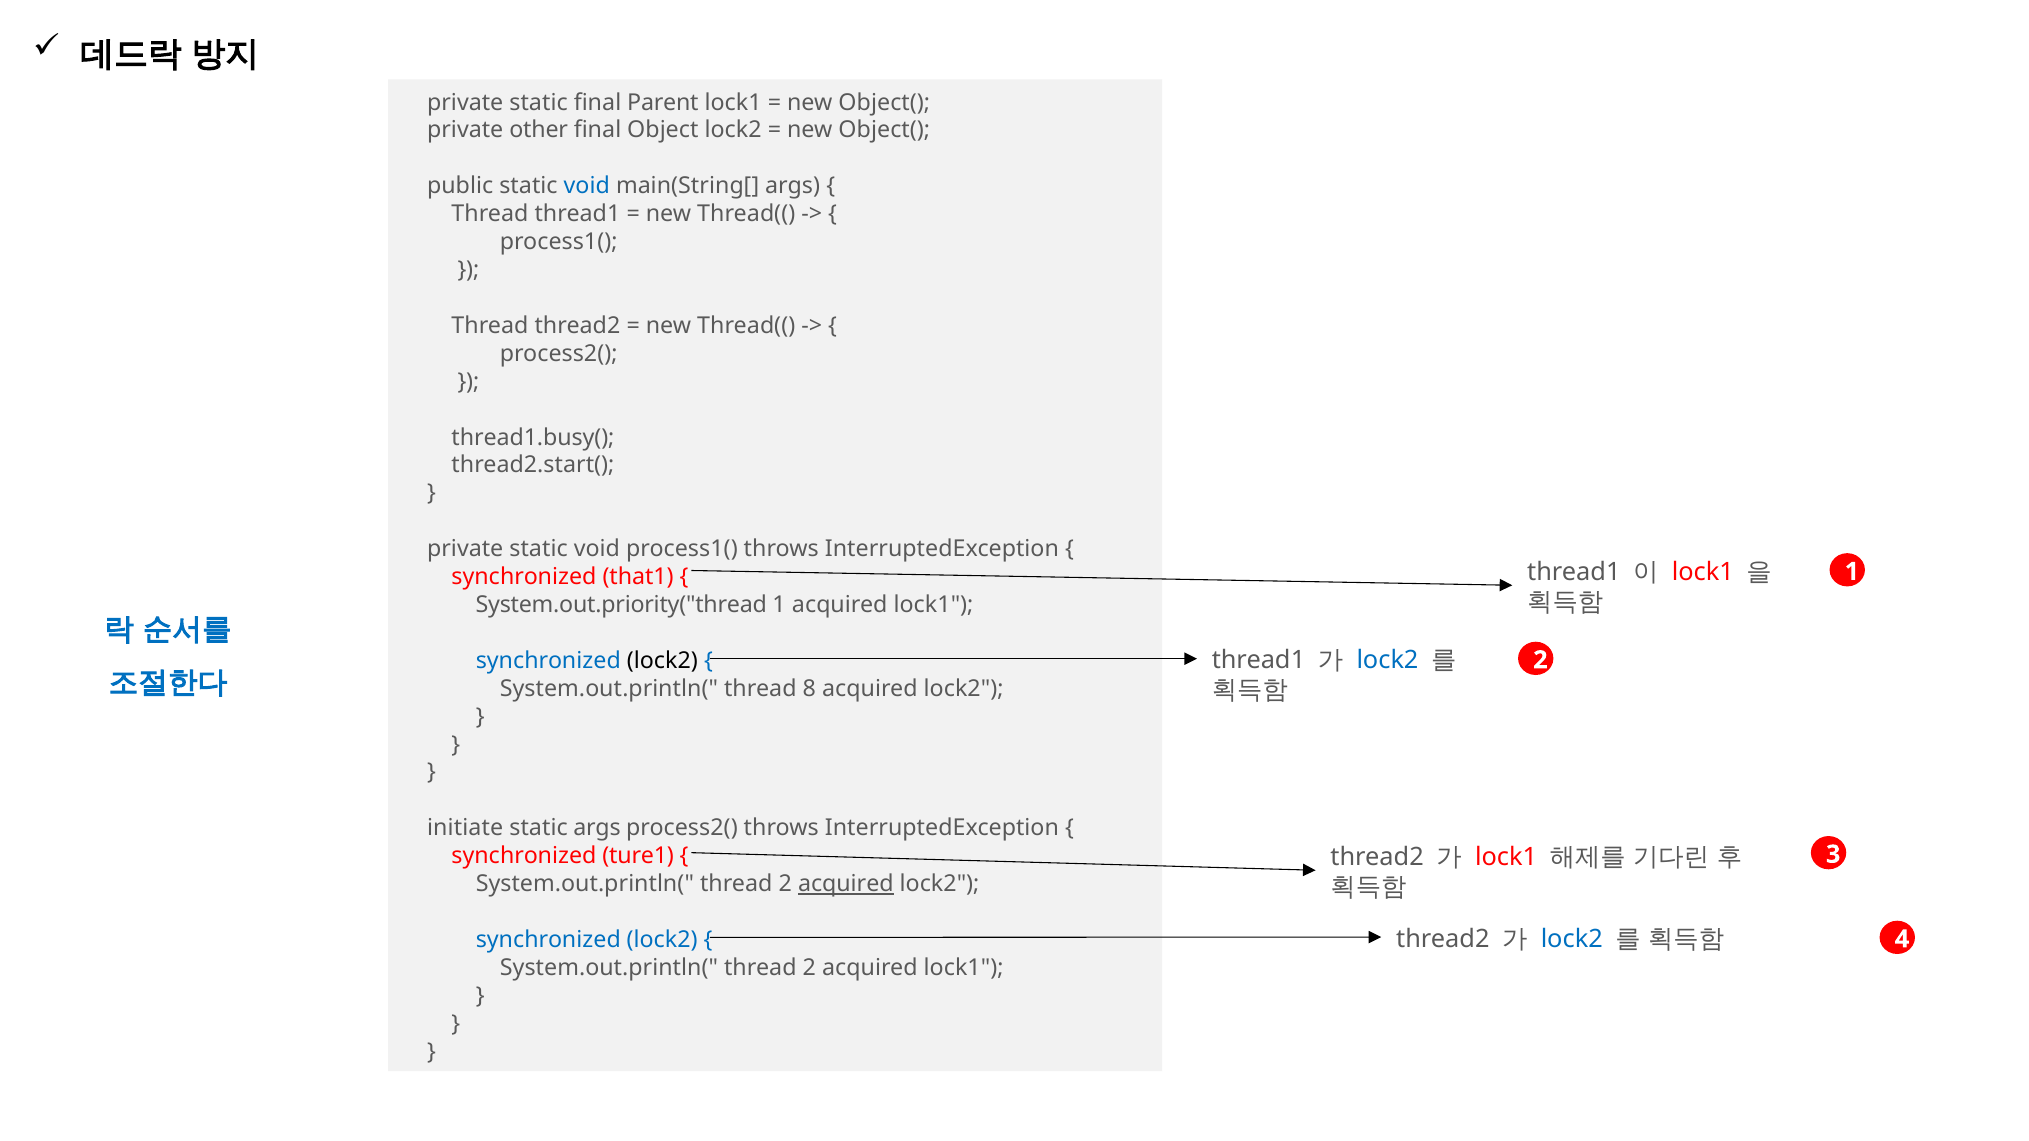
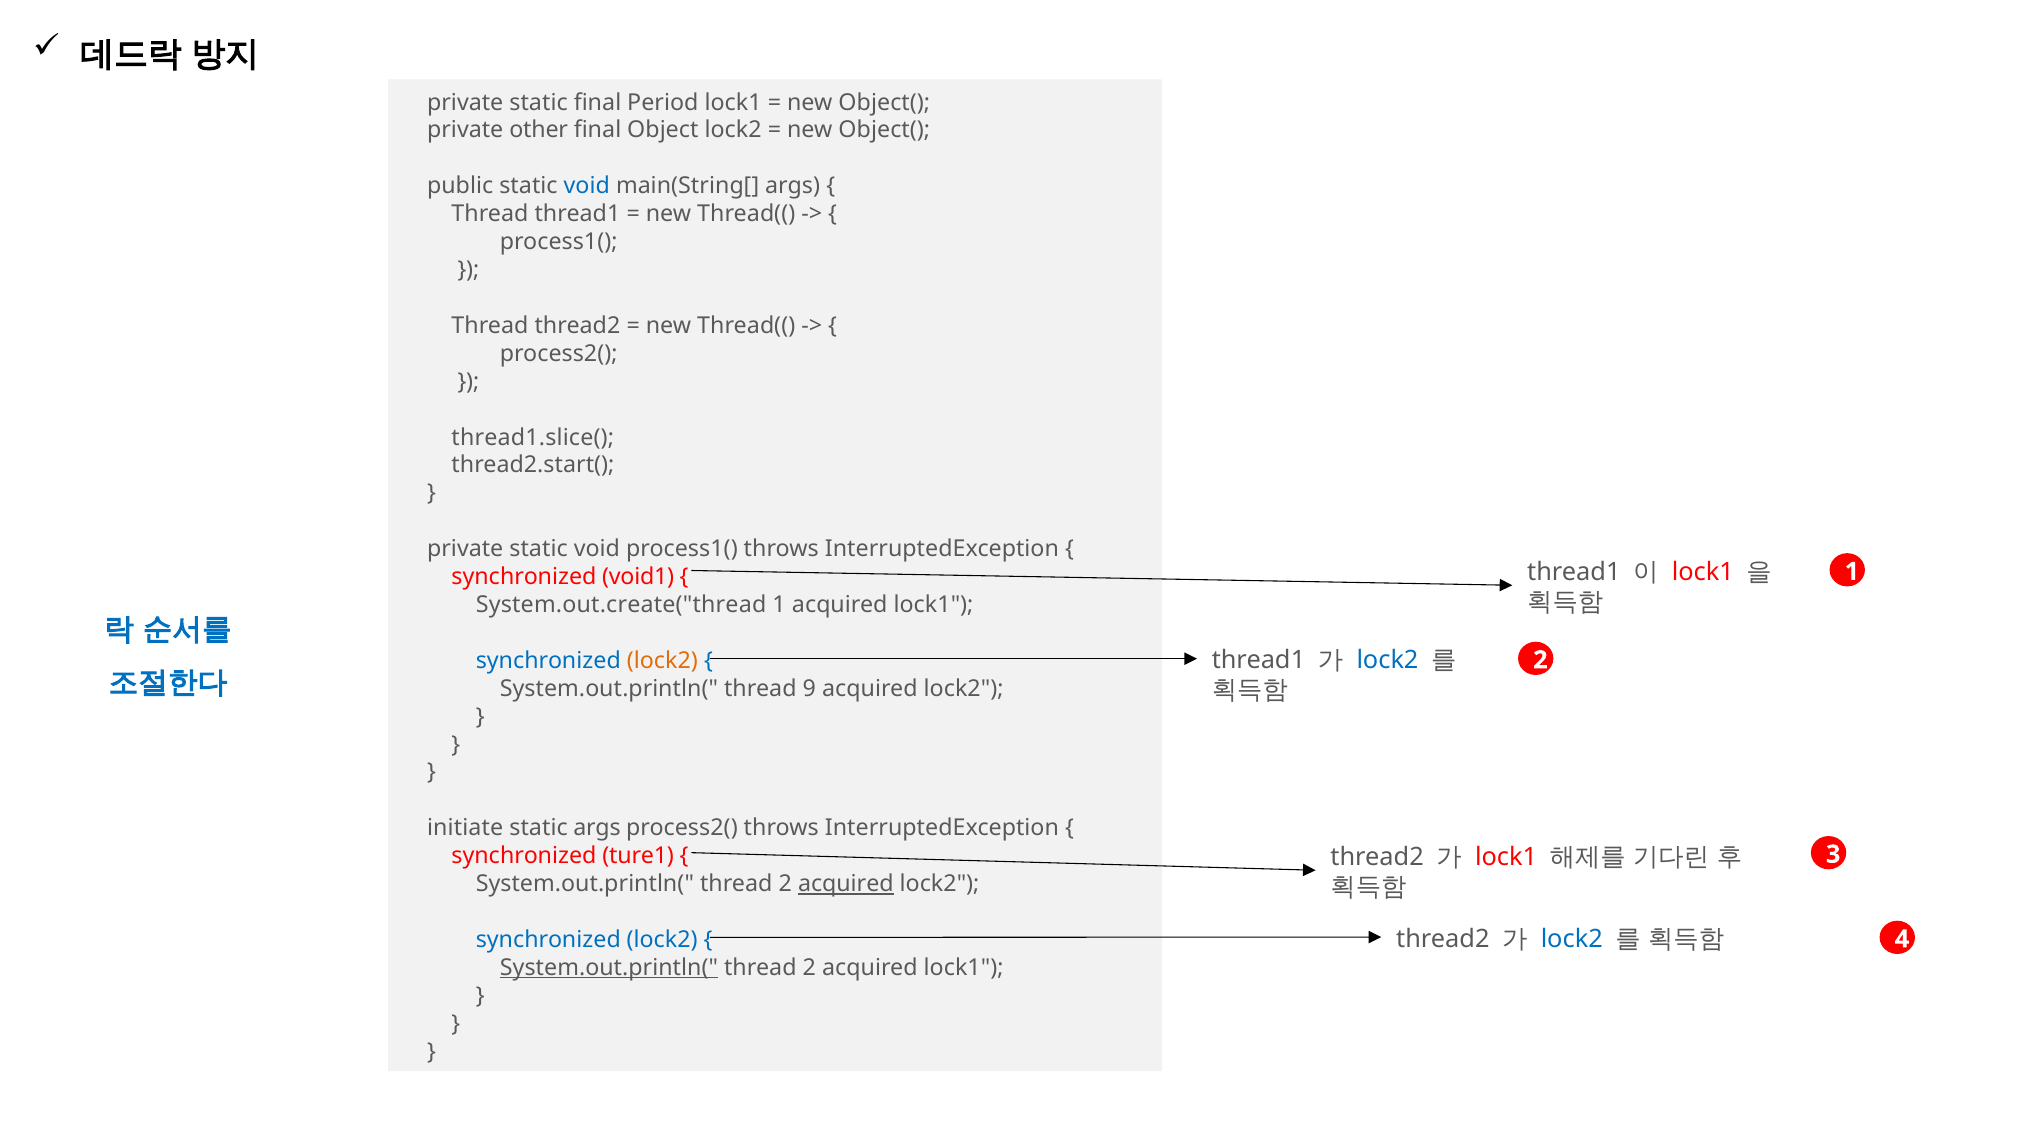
Parent: Parent -> Period
thread1.busy(: thread1.busy( -> thread1.slice(
that1: that1 -> void1
System.out.priority("thread: System.out.priority("thread -> System.out.create("thread
lock2 at (662, 661) colour: black -> orange
8: 8 -> 9
System.out.println( at (609, 968) underline: none -> present
